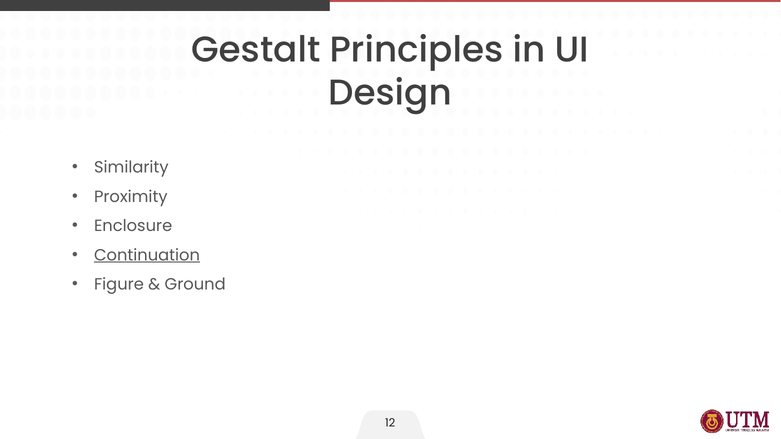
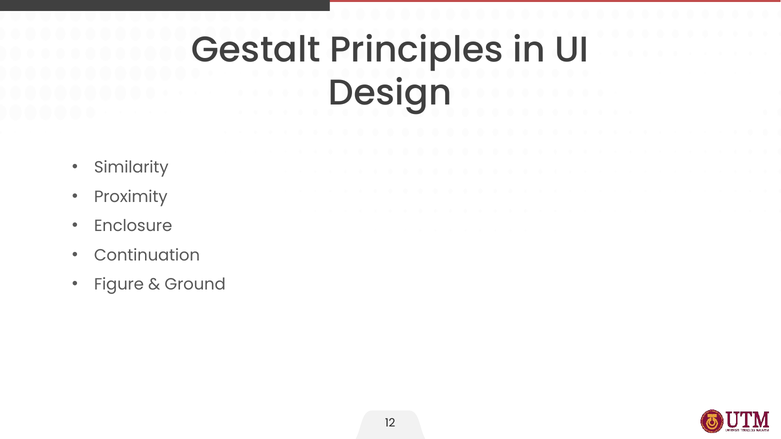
Continuation underline: present -> none
